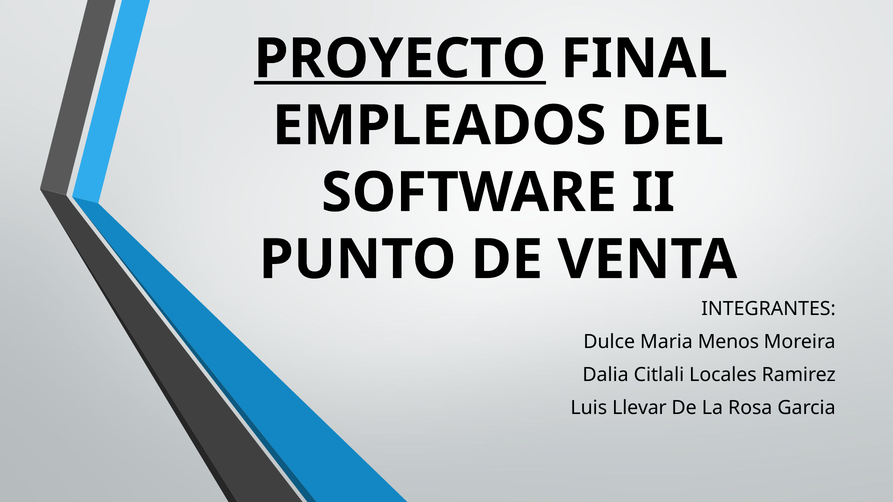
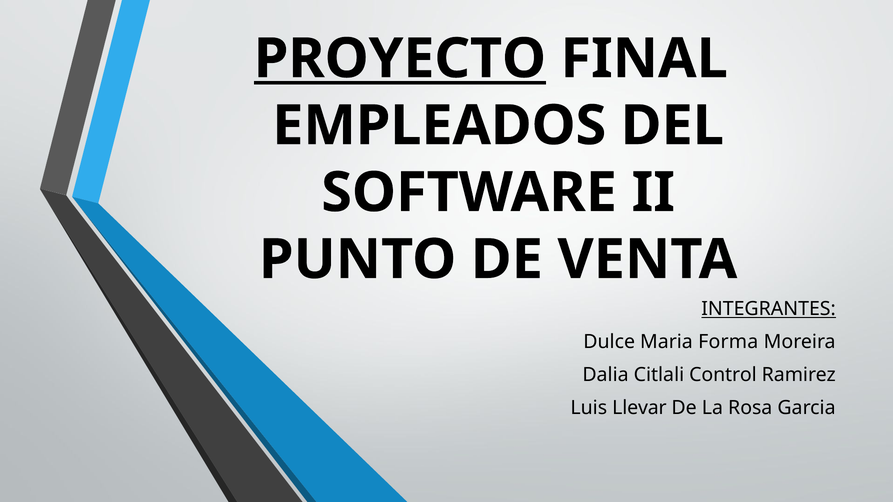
INTEGRANTES underline: none -> present
Menos: Menos -> Forma
Locales: Locales -> Control
